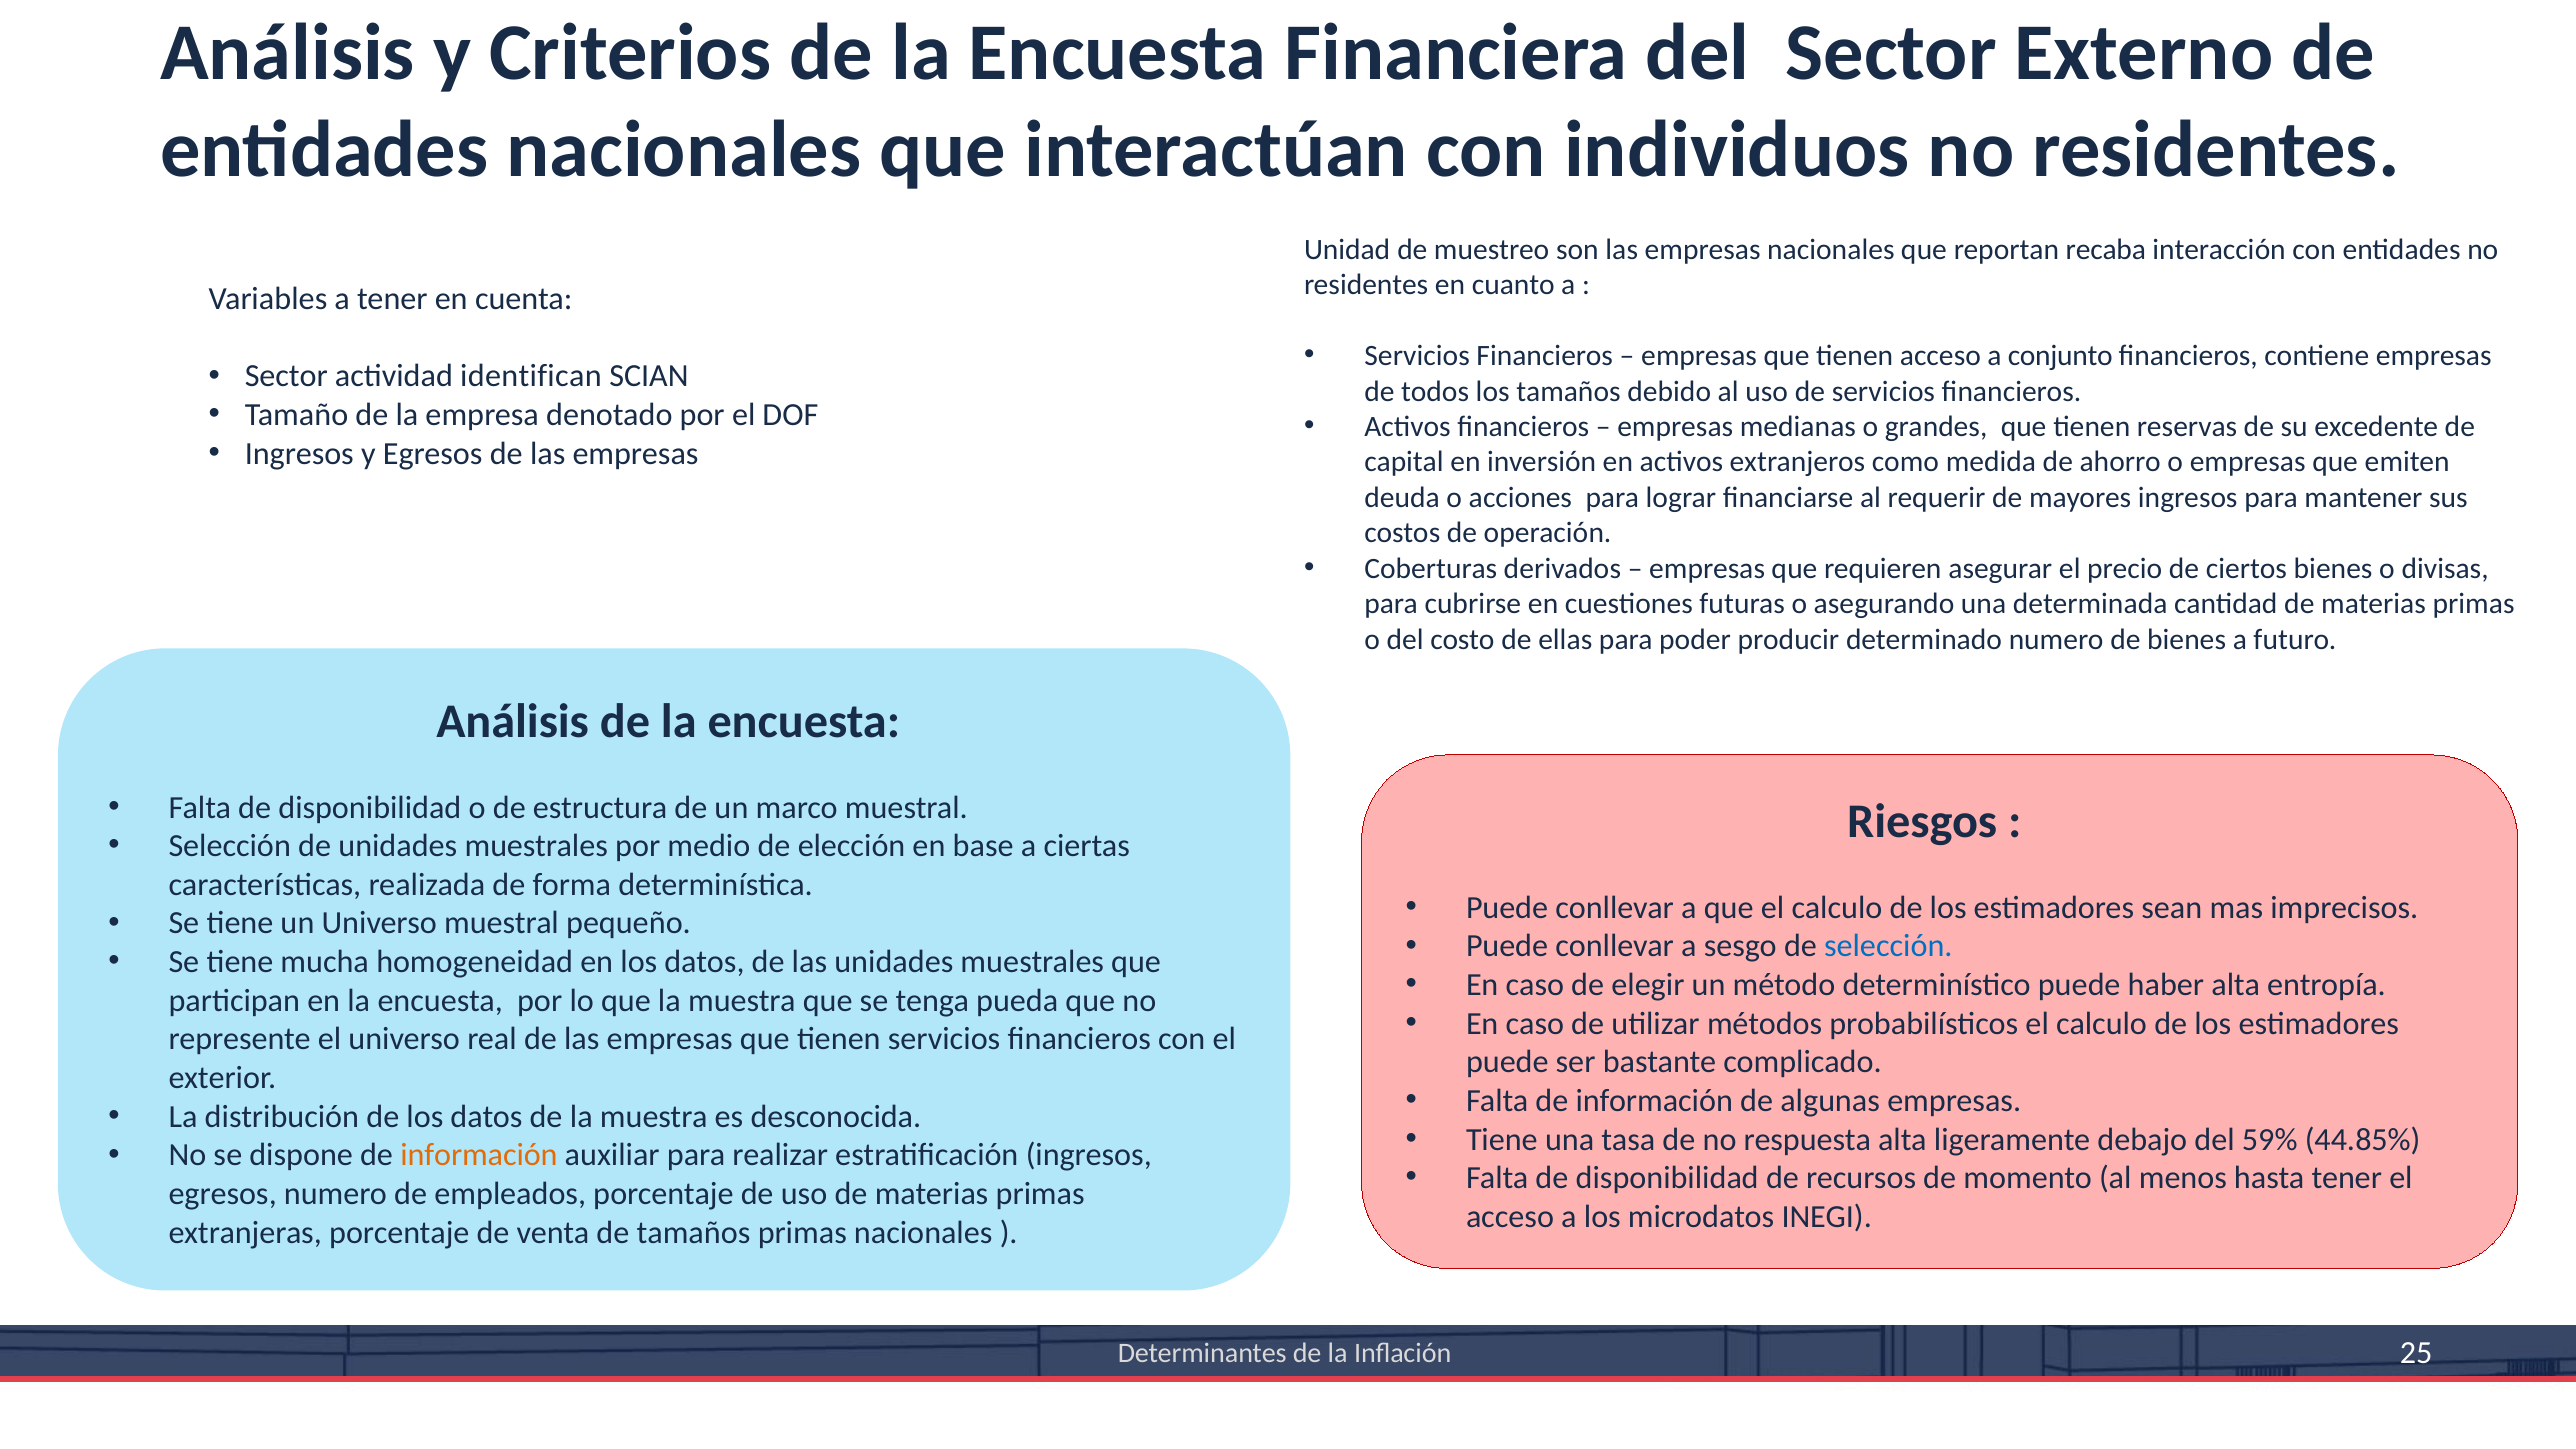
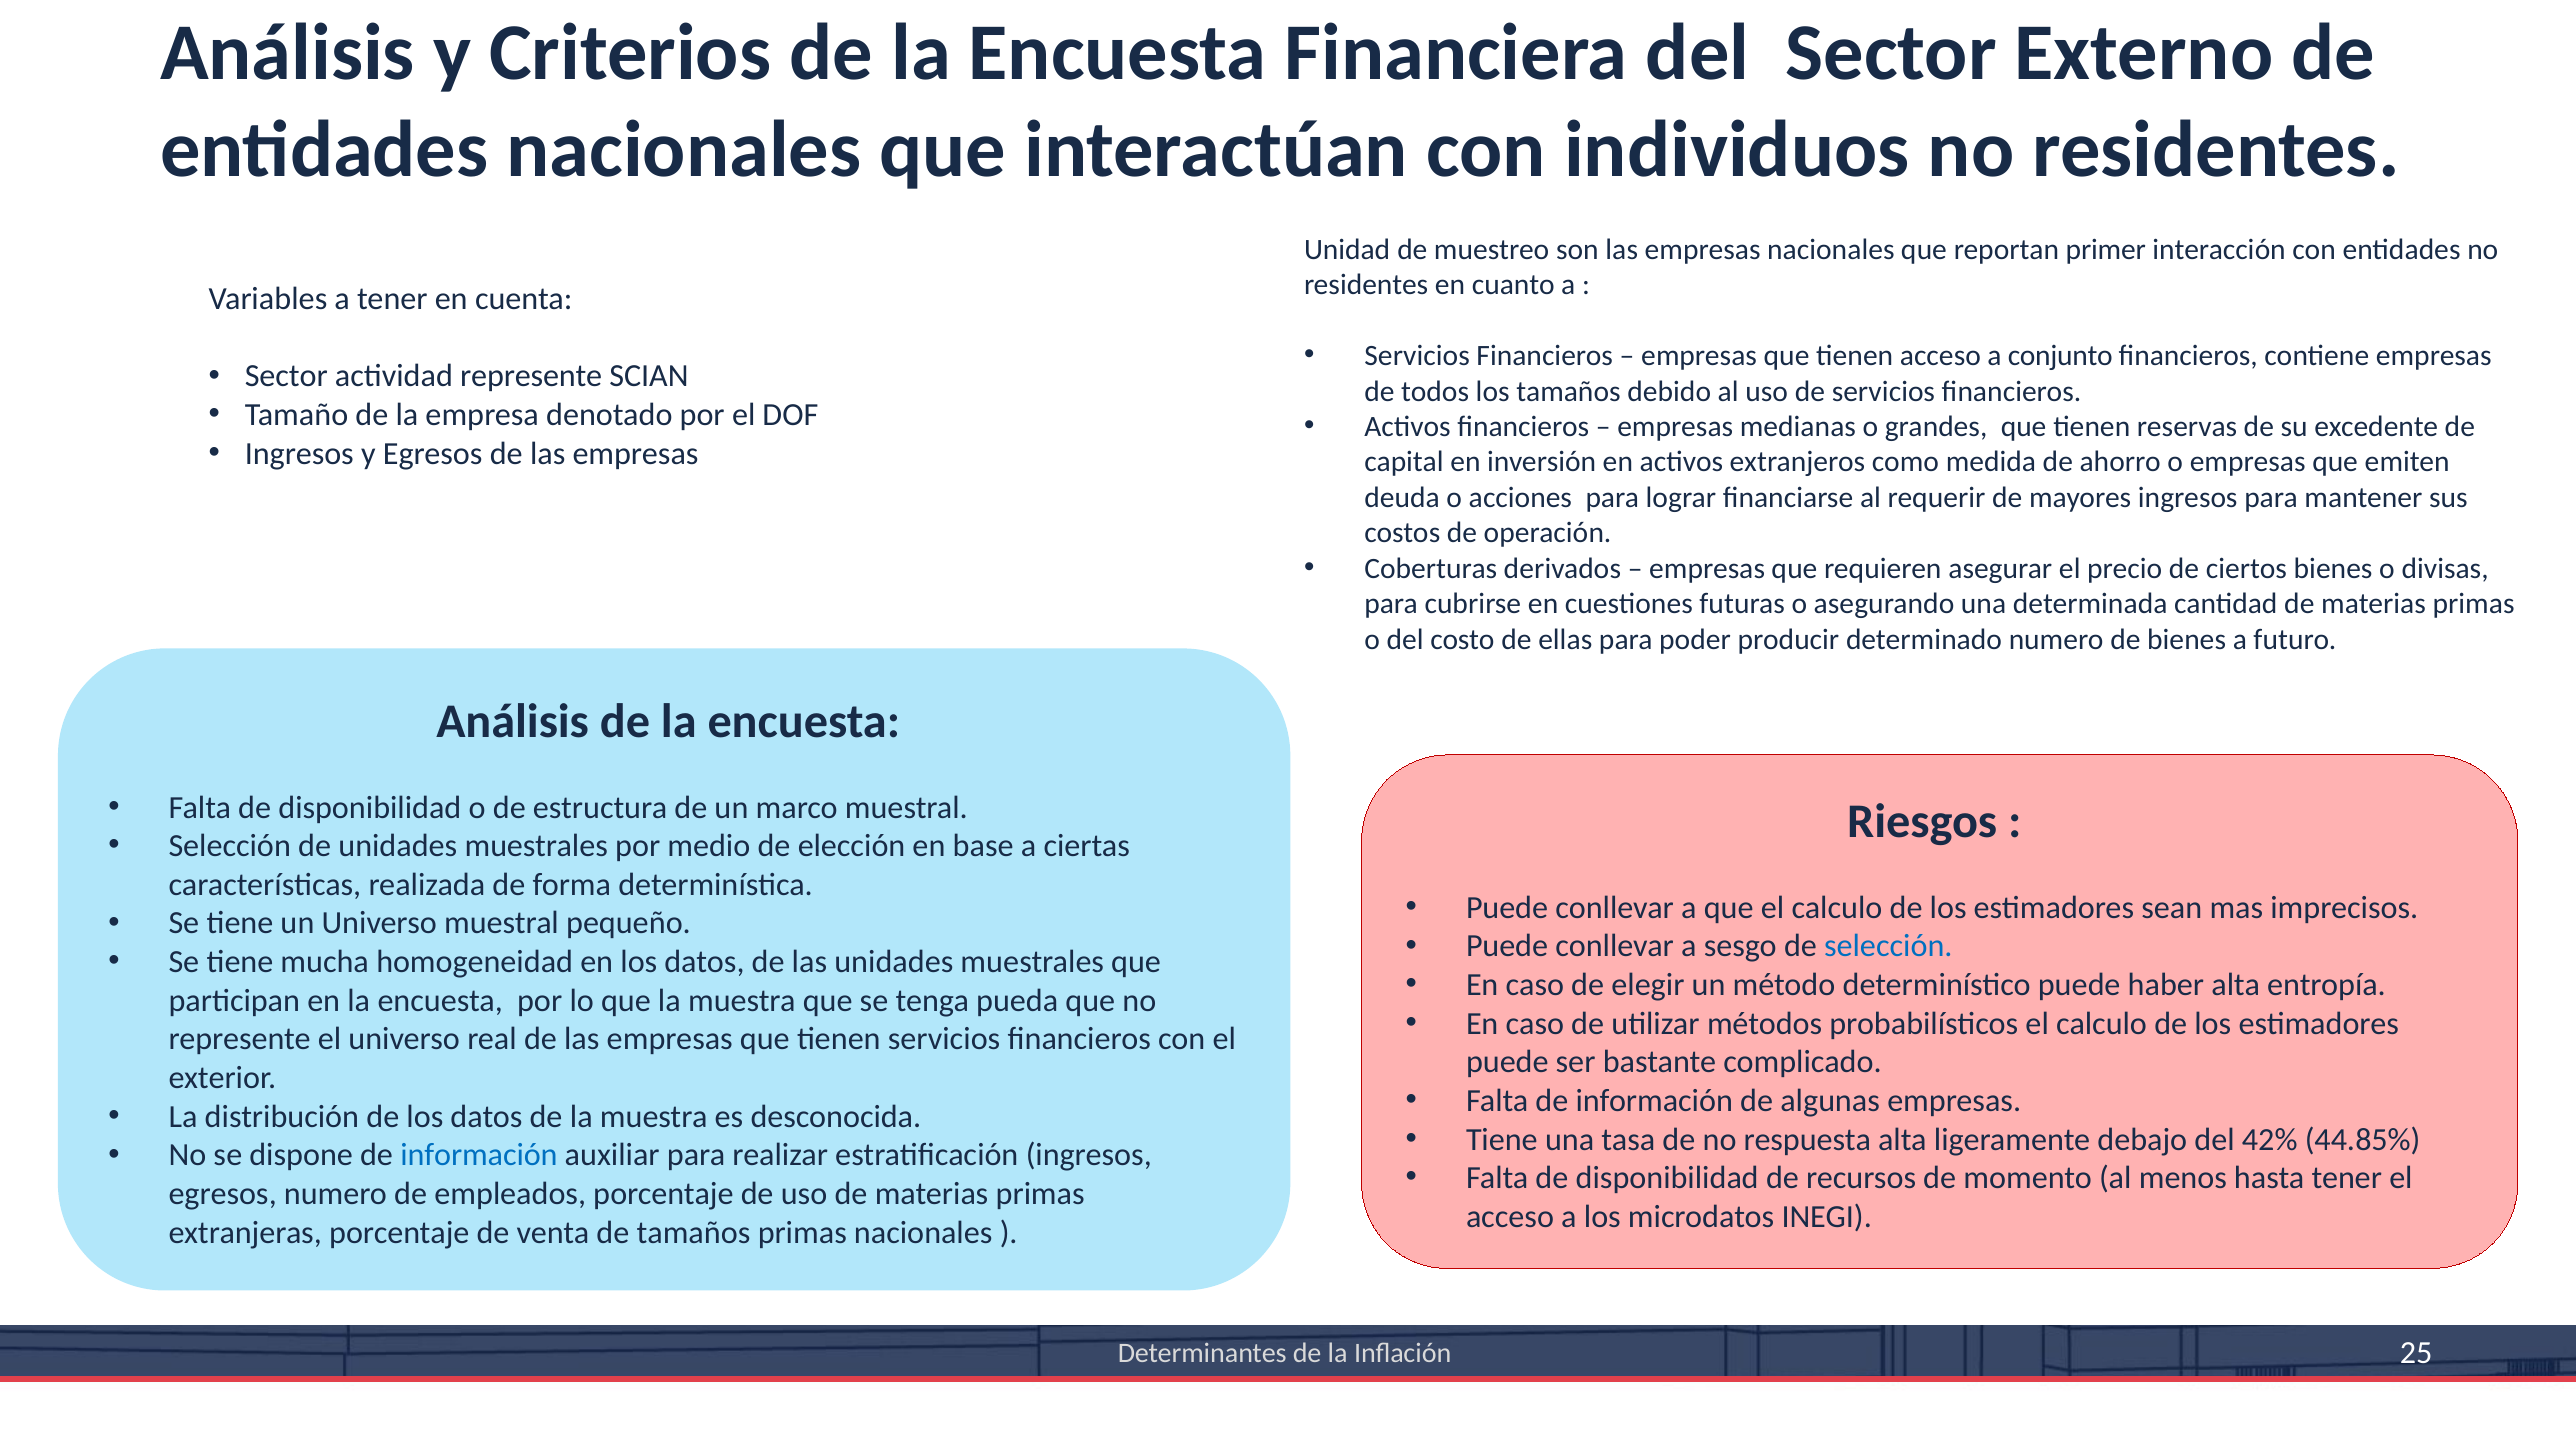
recaba: recaba -> primer
actividad identifican: identifican -> represente
59%: 59% -> 42%
información at (479, 1155) colour: orange -> blue
